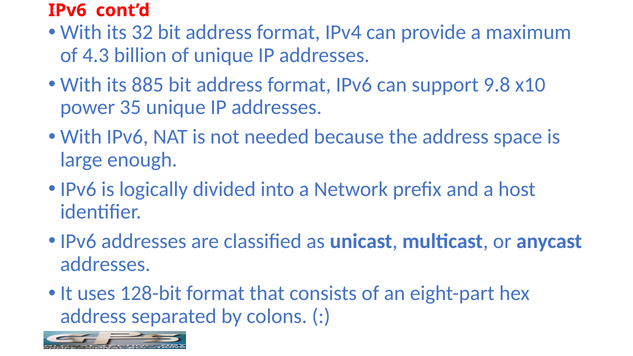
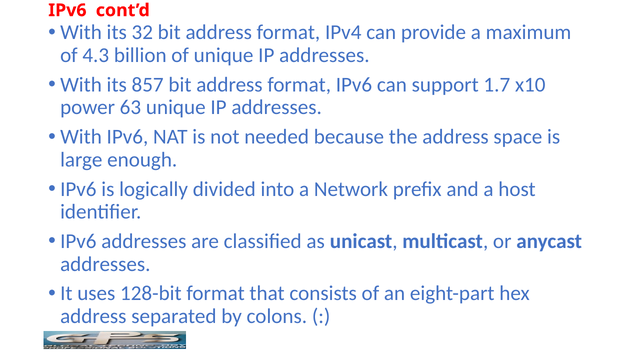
885: 885 -> 857
9.8: 9.8 -> 1.7
35: 35 -> 63
